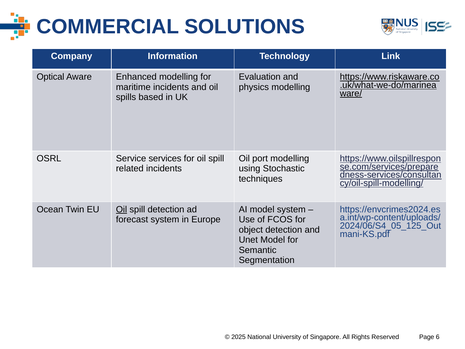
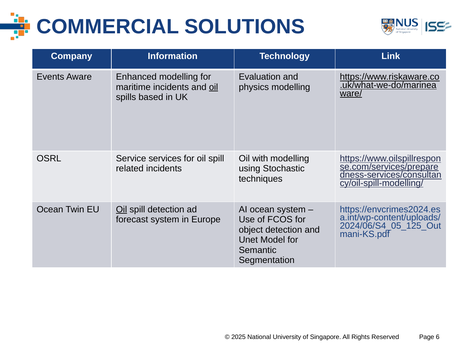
Optical: Optical -> Events
oil at (214, 87) underline: none -> present
port: port -> with
AI model: model -> ocean
